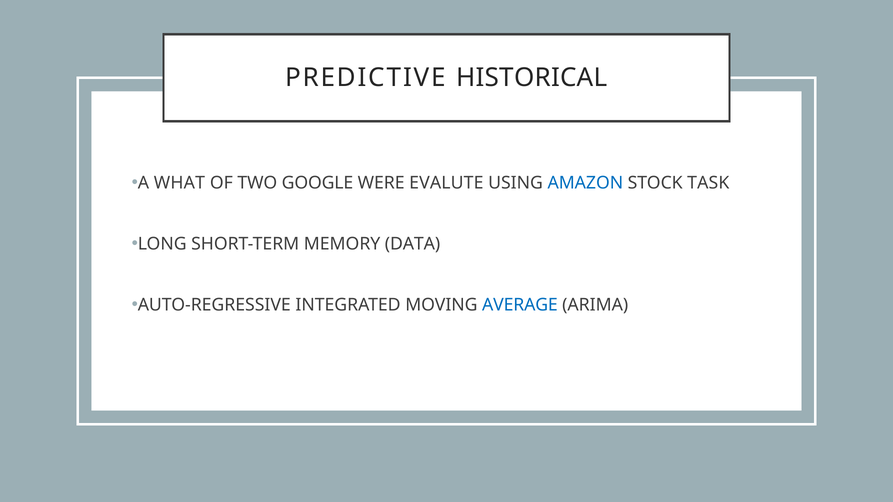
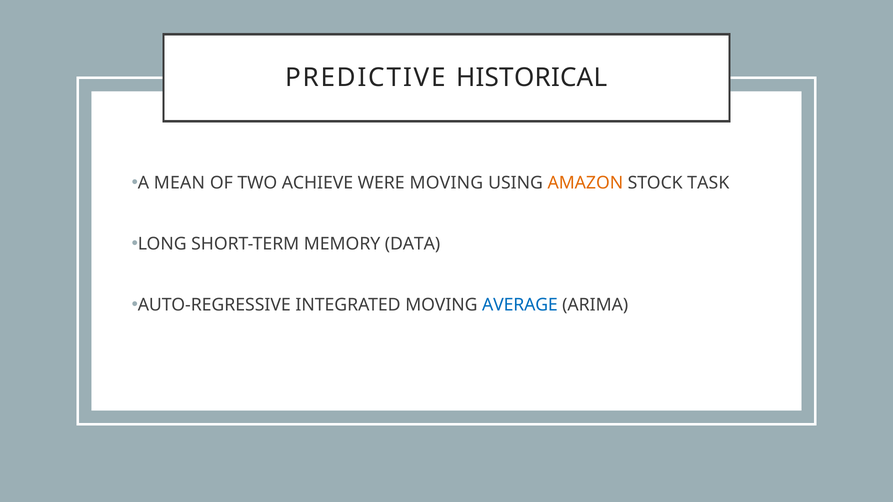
WHAT: WHAT -> MEAN
GOOGLE: GOOGLE -> ACHIEVE
WERE EVALUTE: EVALUTE -> MOVING
AMAZON colour: blue -> orange
